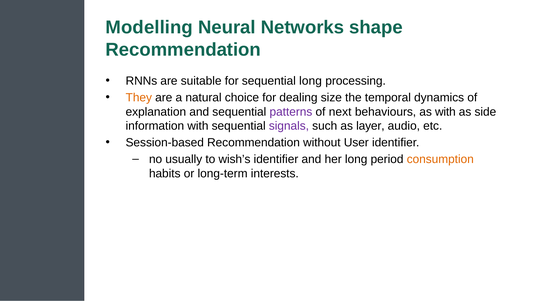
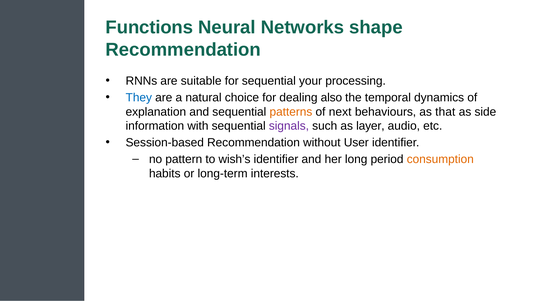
Modelling: Modelling -> Functions
sequential long: long -> your
They colour: orange -> blue
size: size -> also
patterns colour: purple -> orange
as with: with -> that
usually: usually -> pattern
